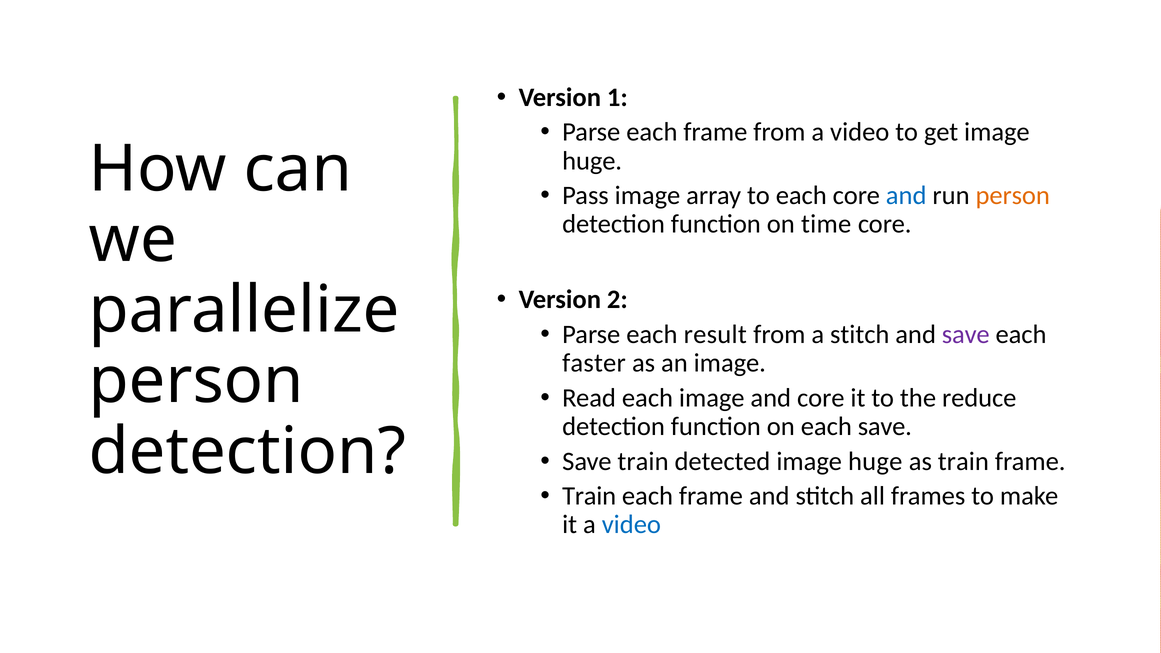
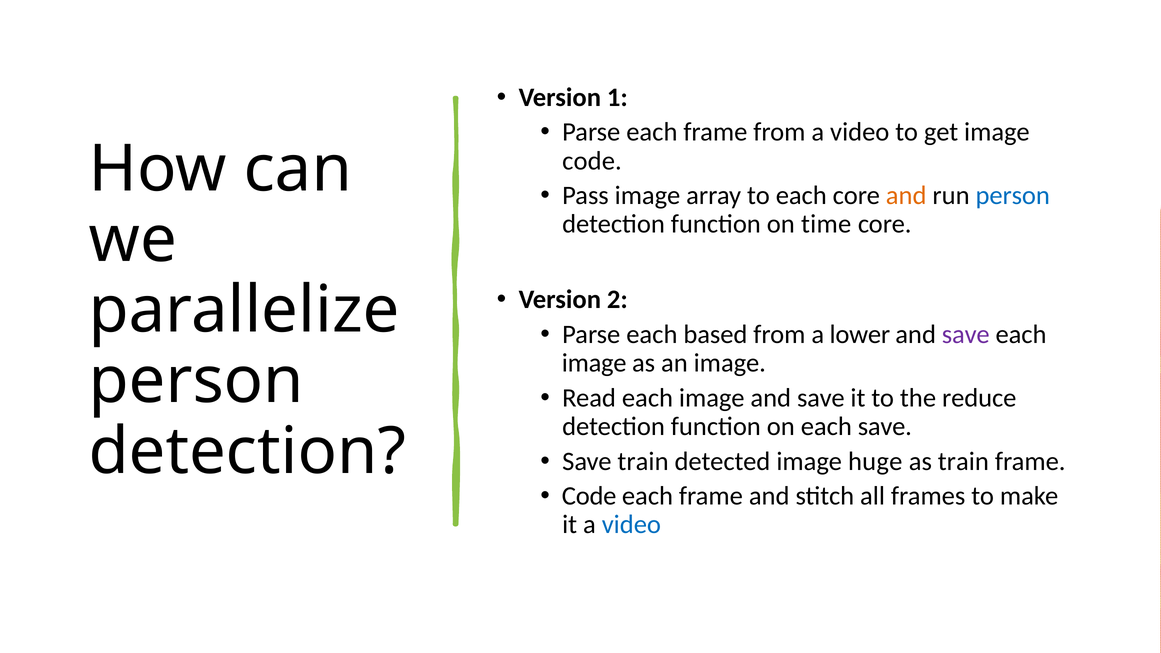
huge at (592, 161): huge -> code
and at (906, 196) colour: blue -> orange
person at (1013, 196) colour: orange -> blue
result: result -> based
a stitch: stitch -> lower
faster at (594, 363): faster -> image
image and core: core -> save
Train at (589, 496): Train -> Code
